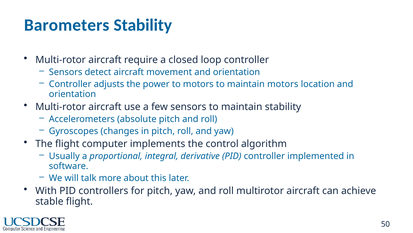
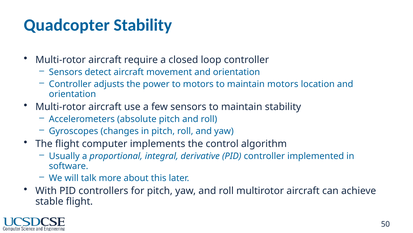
Barometers: Barometers -> Quadcopter
